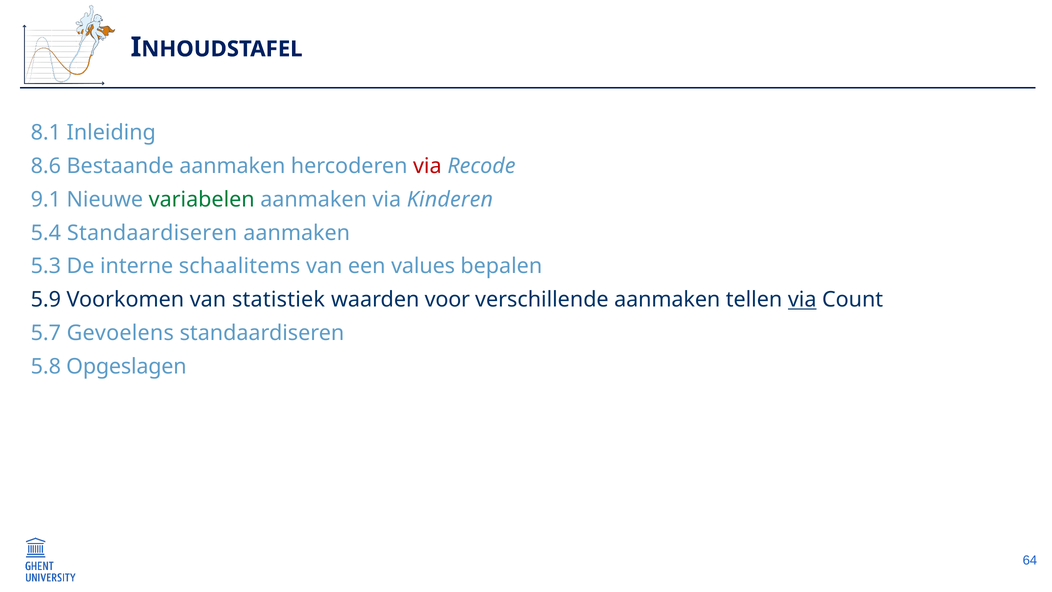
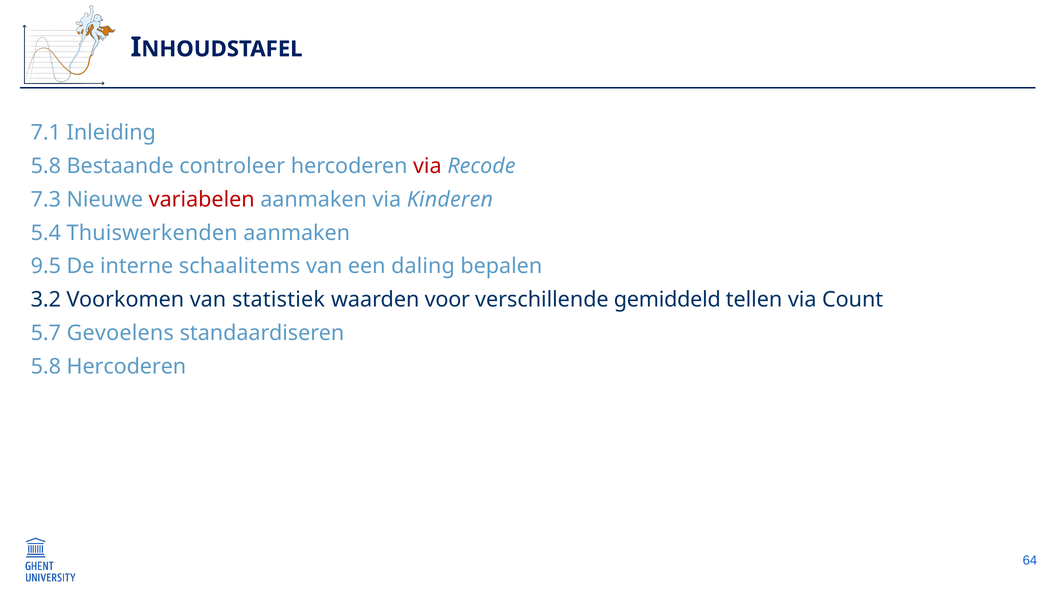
8.1: 8.1 -> 7.1
8.6 at (46, 166): 8.6 -> 5.8
Bestaande aanmaken: aanmaken -> controleer
9.1: 9.1 -> 7.3
variabelen colour: green -> red
5.4 Standaardiseren: Standaardiseren -> Thuiswerkenden
5.3: 5.3 -> 9.5
values: values -> daling
5.9: 5.9 -> 3.2
verschillende aanmaken: aanmaken -> gemiddeld
via at (802, 300) underline: present -> none
5.8 Opgeslagen: Opgeslagen -> Hercoderen
